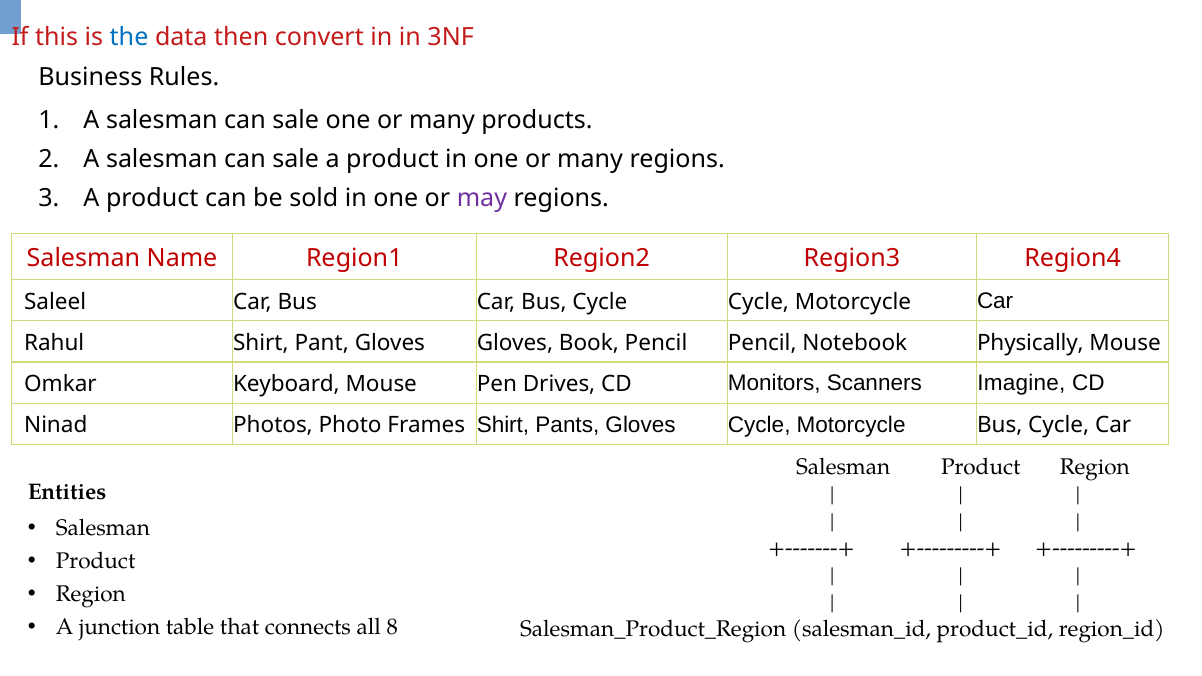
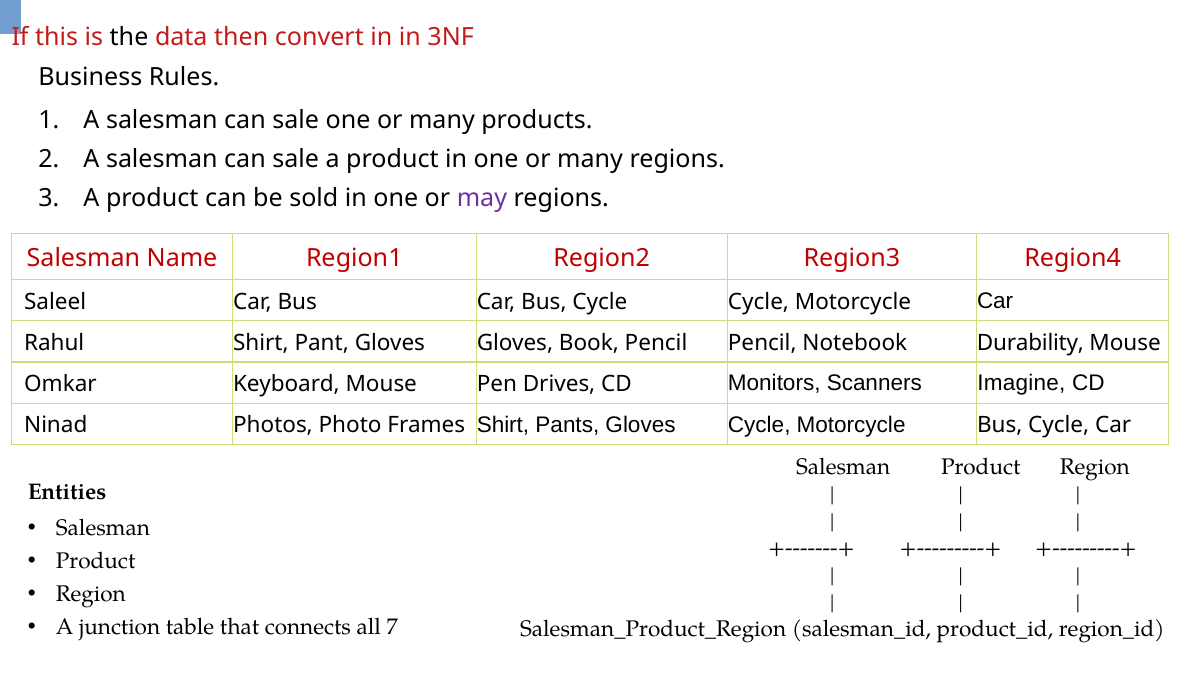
the colour: blue -> black
Physically: Physically -> Durability
8: 8 -> 7
